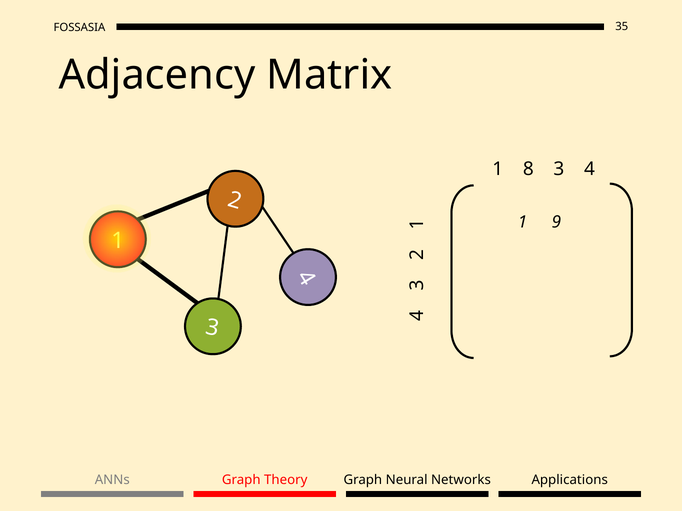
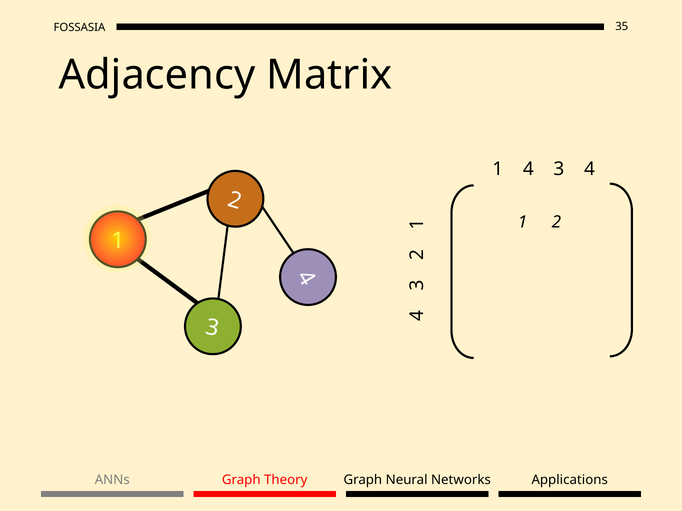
1 8: 8 -> 4
9 at (556, 222): 9 -> 2
